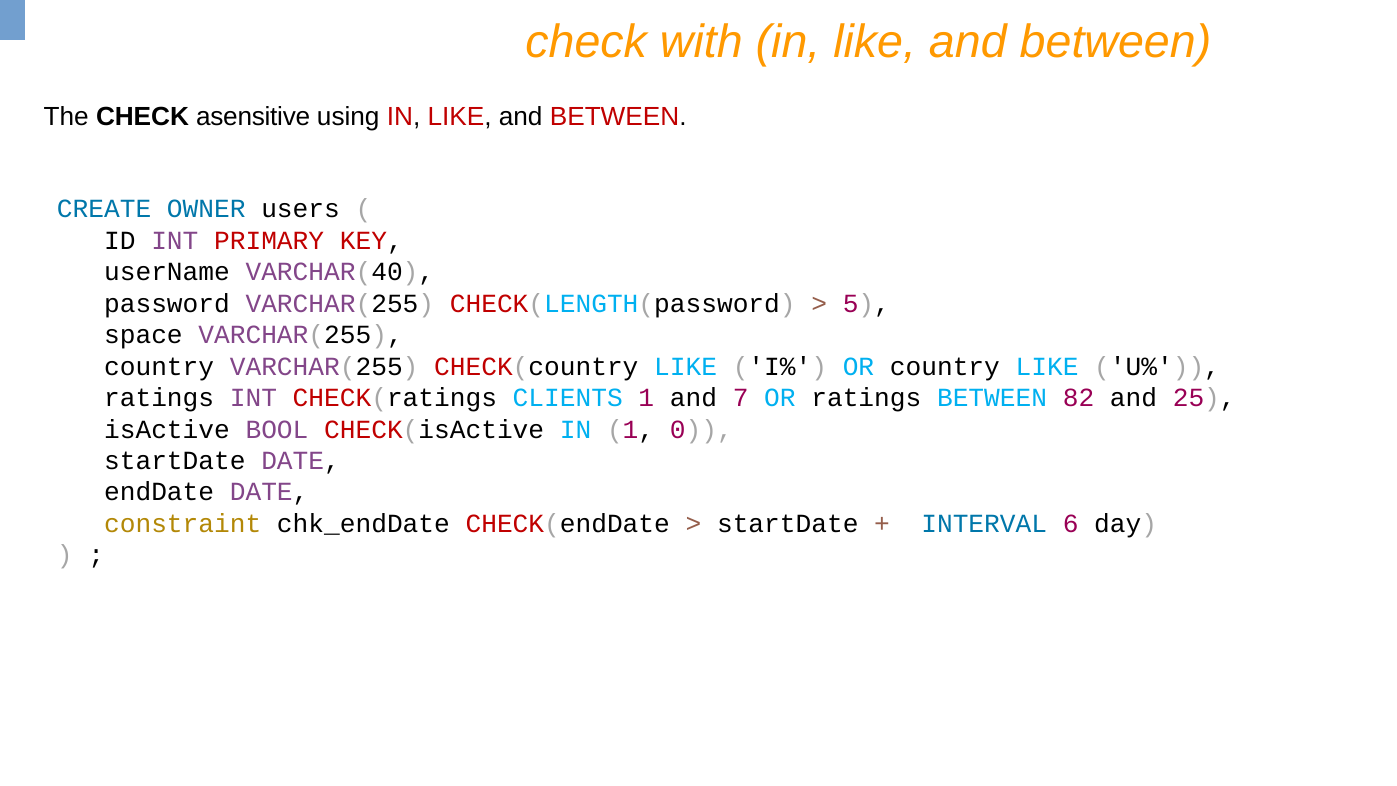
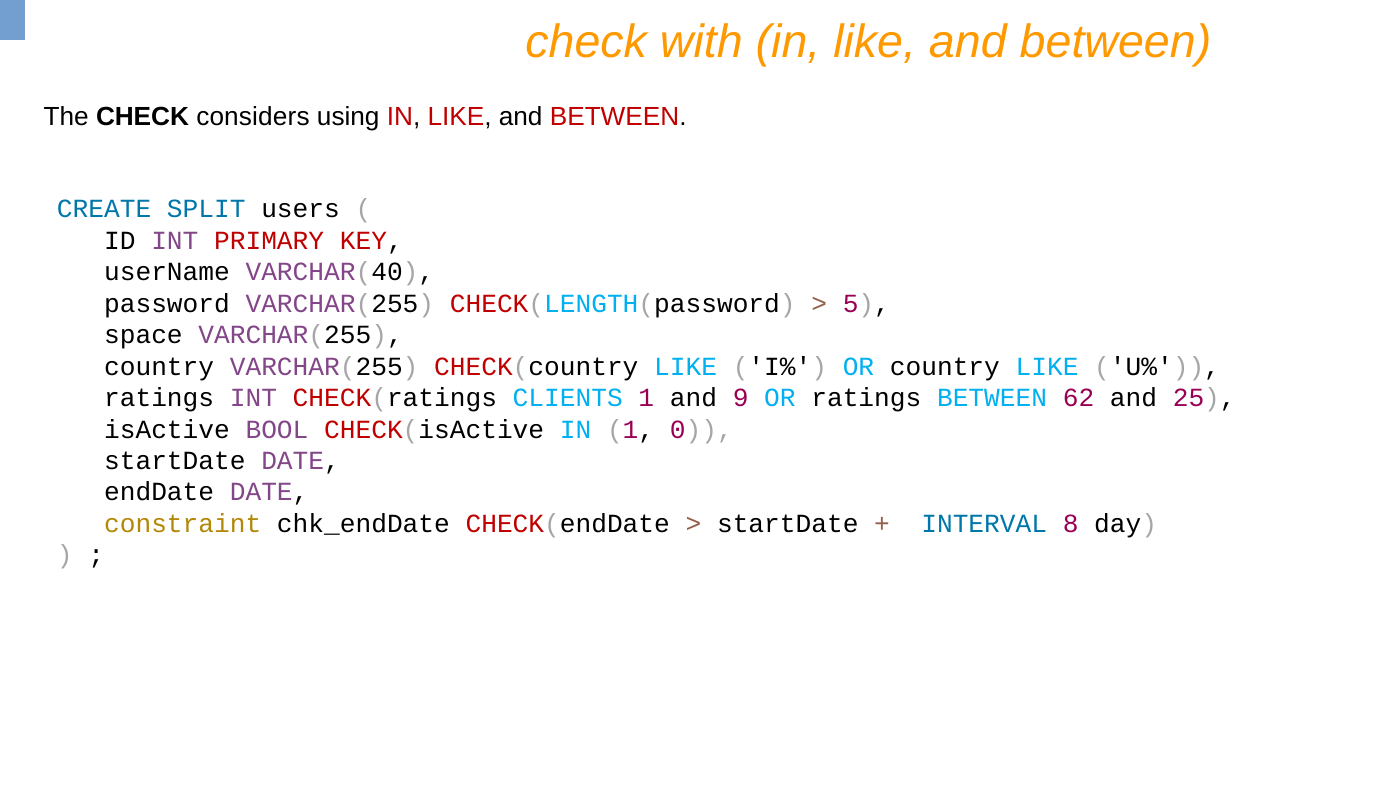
asensitive: asensitive -> considers
OWNER: OWNER -> SPLIT
7: 7 -> 9
82: 82 -> 62
6: 6 -> 8
